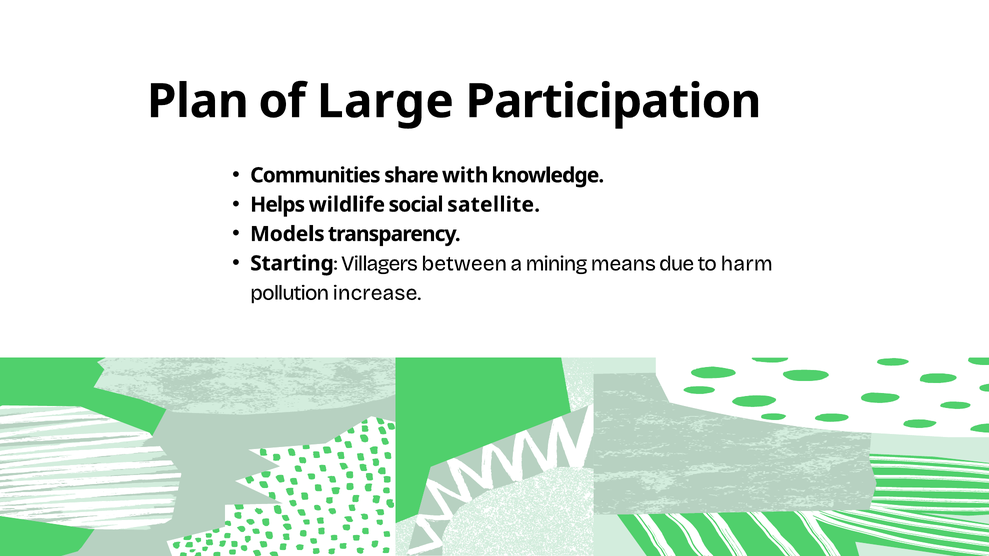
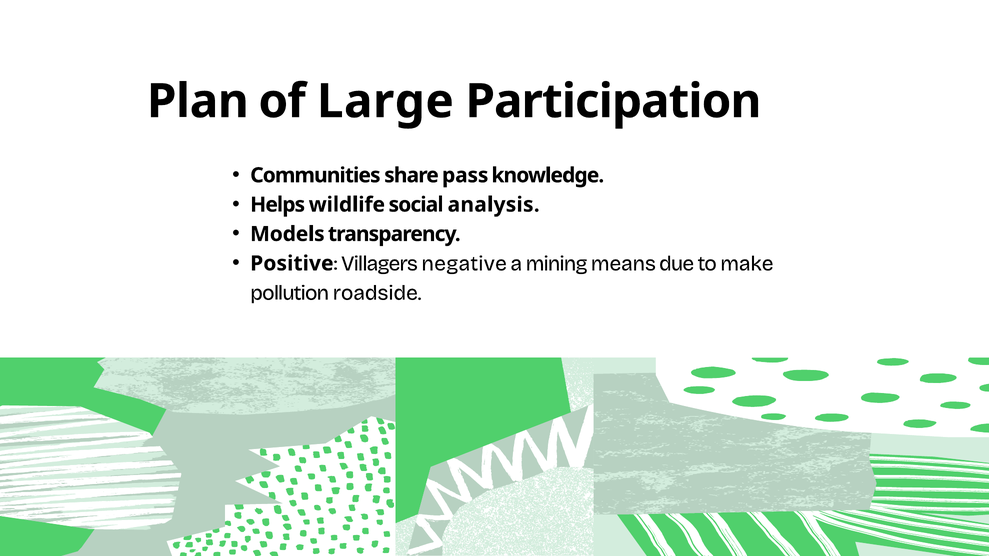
with: with -> pass
satellite: satellite -> analysis
Starting: Starting -> Positive
between: between -> negative
harm: harm -> make
increase: increase -> roadside
